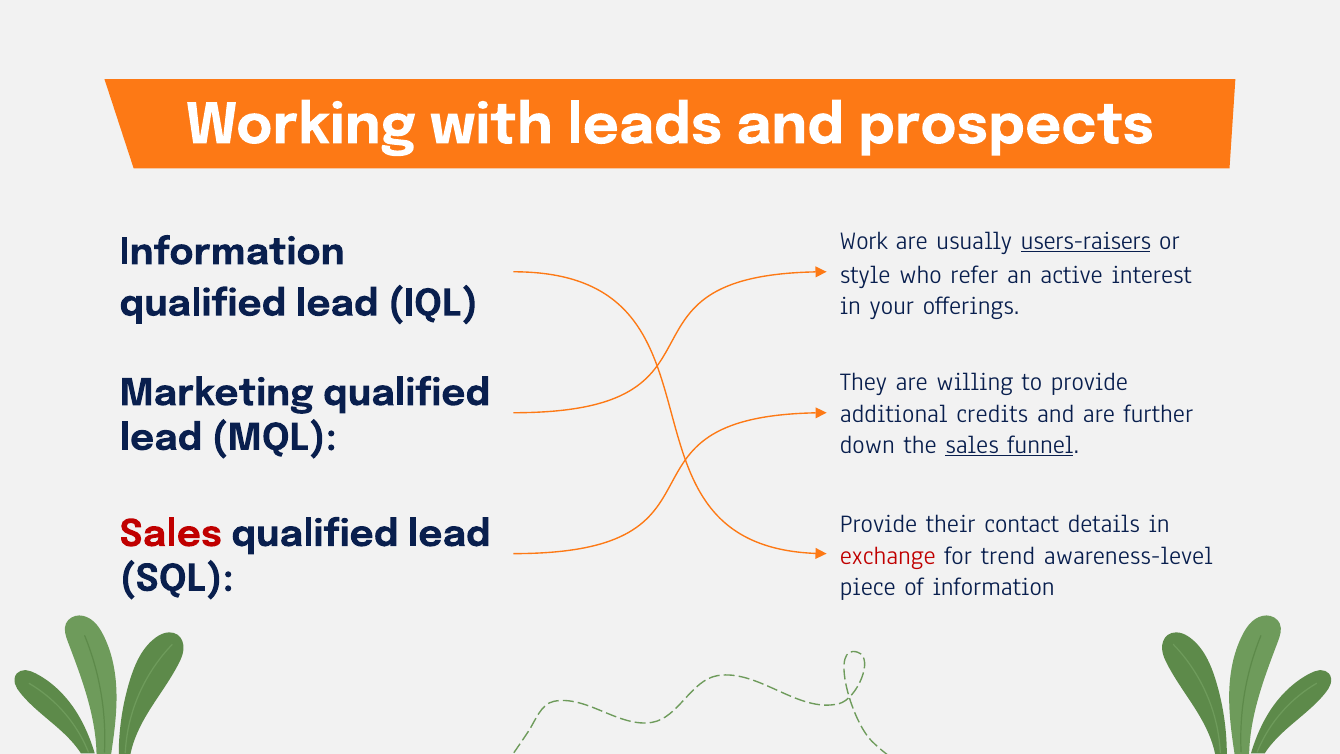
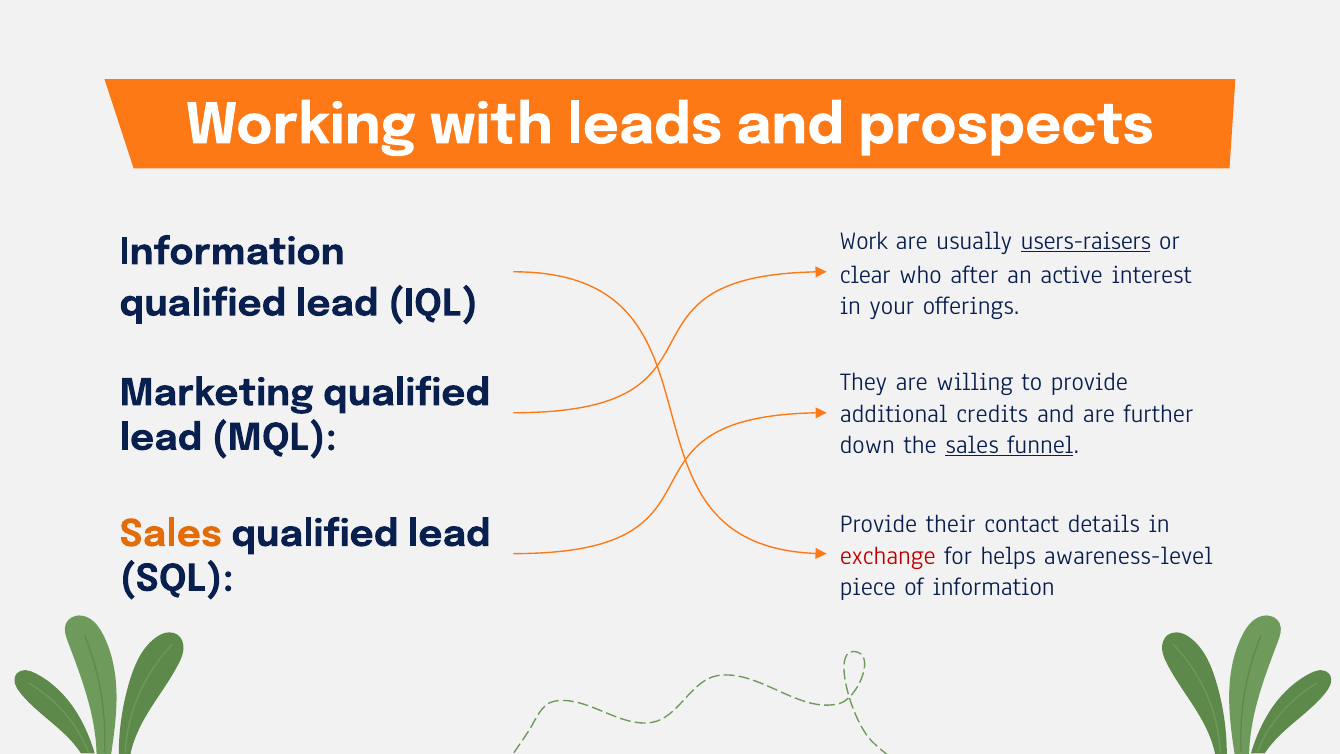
style: style -> clear
refer: refer -> after
Sales at (171, 534) colour: red -> orange
trend: trend -> helps
